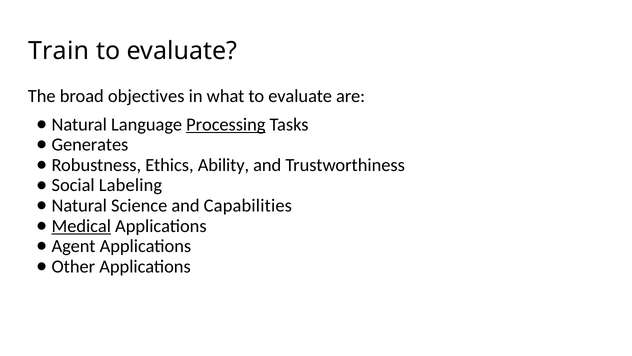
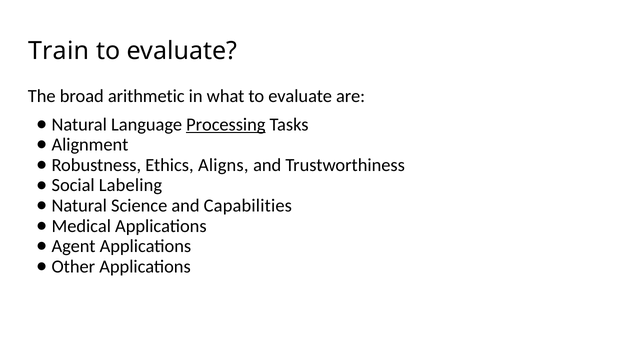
objectives: objectives -> arithmetic
Generates: Generates -> Alignment
Ability: Ability -> Aligns
Medical underline: present -> none
